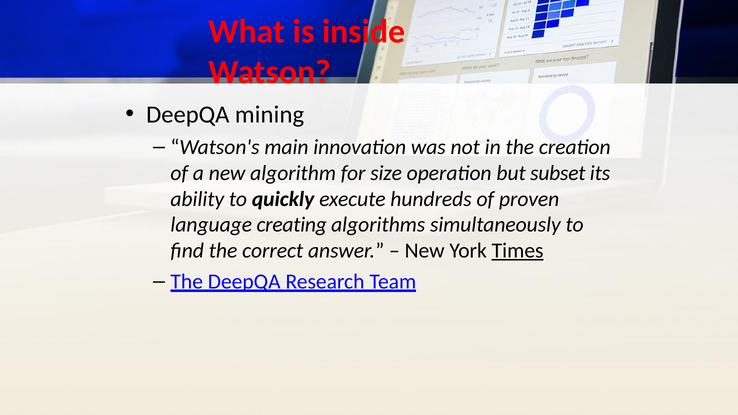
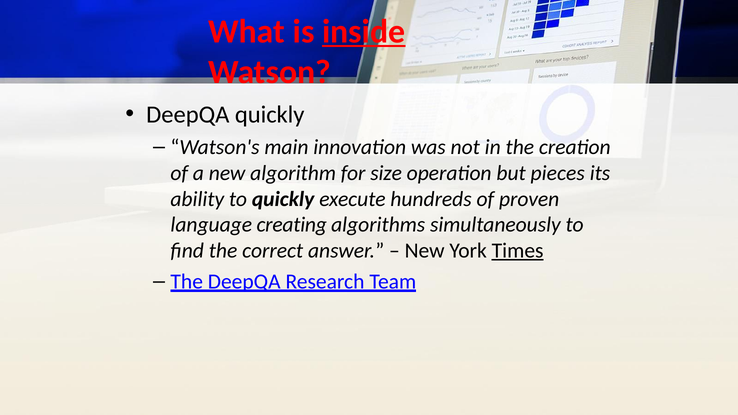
inside underline: none -> present
DeepQA mining: mining -> quickly
subset: subset -> pieces
